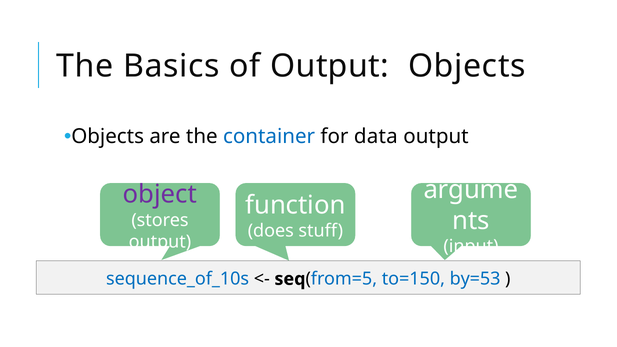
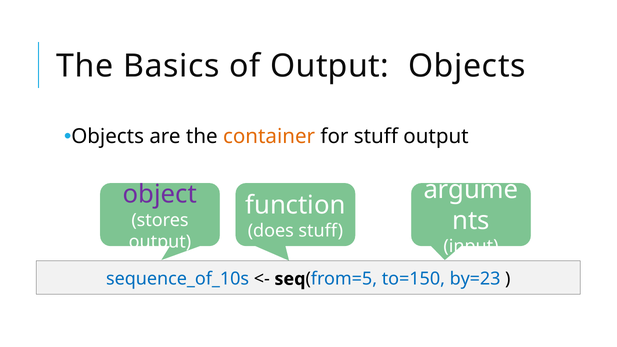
container colour: blue -> orange
for data: data -> stuff
by=53: by=53 -> by=23
